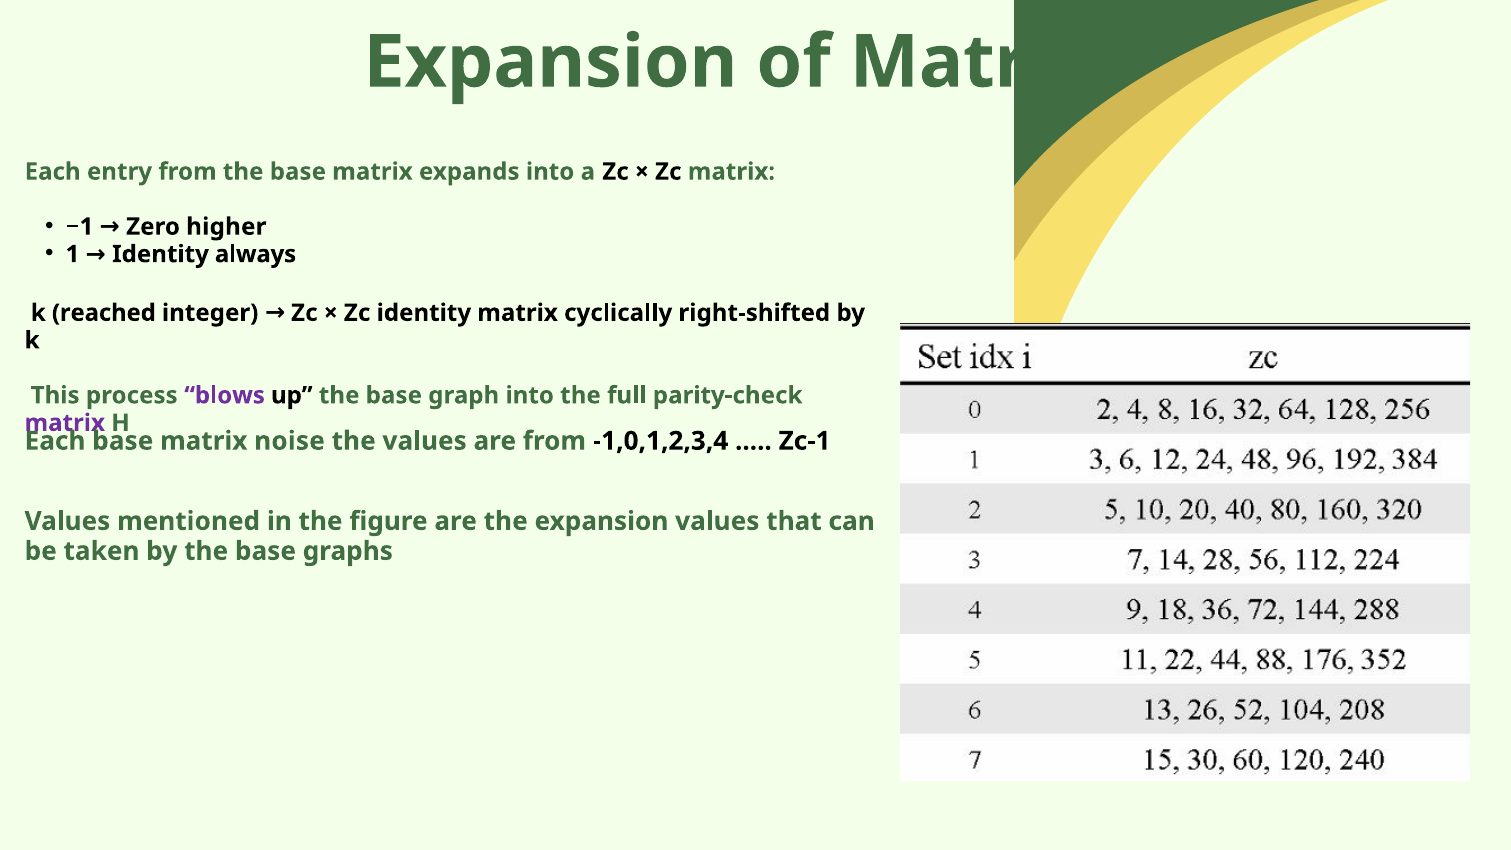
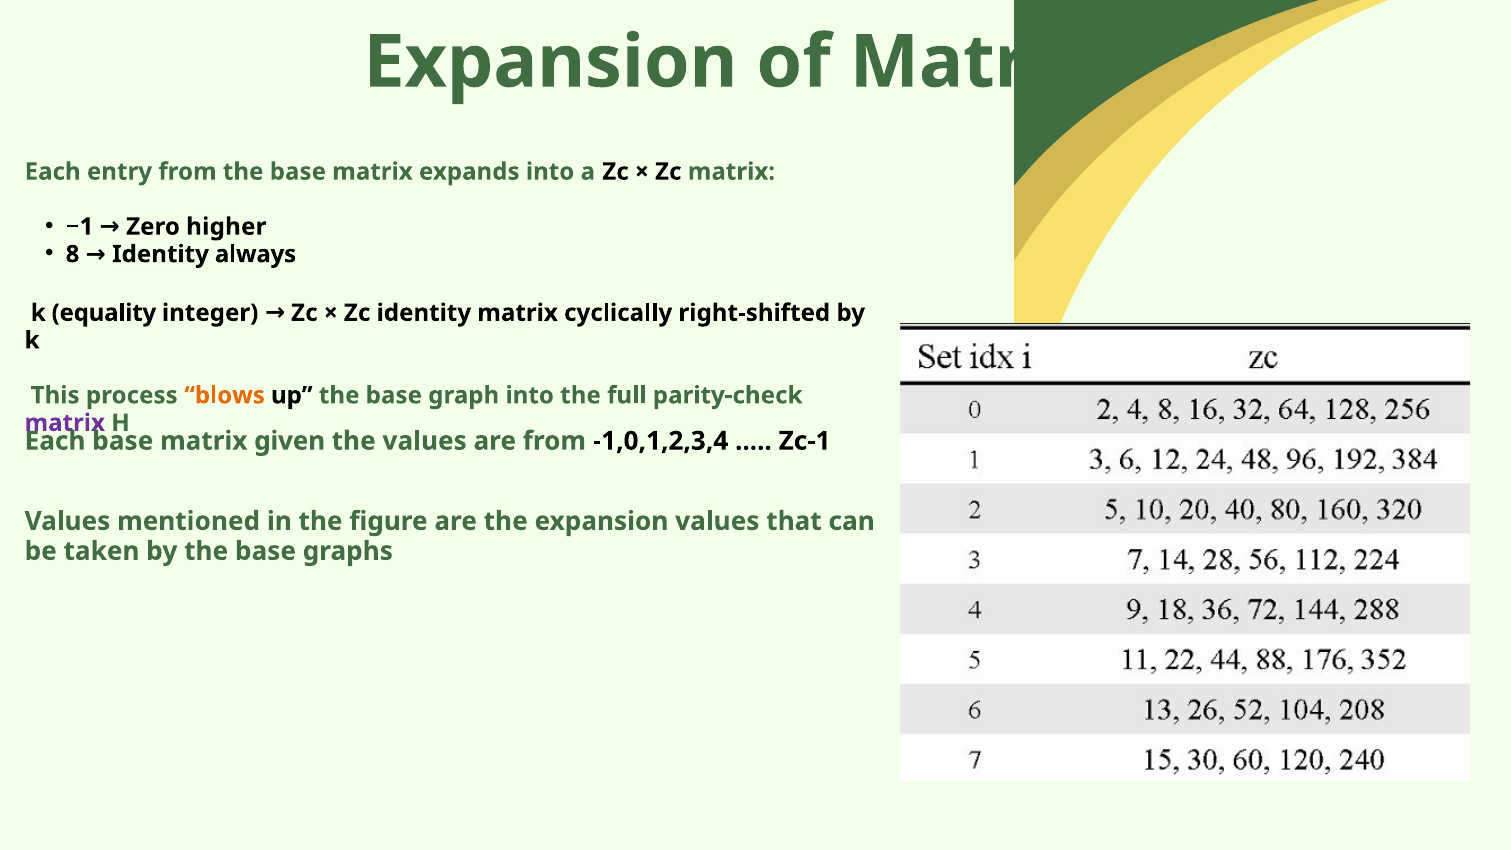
1: 1 -> 8
reached: reached -> equality
blows colour: purple -> orange
noise: noise -> given
